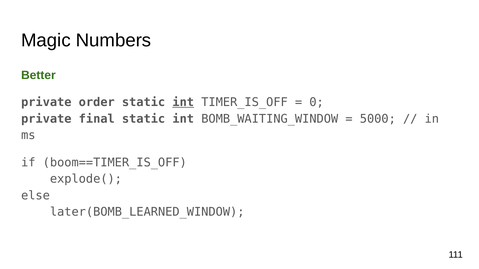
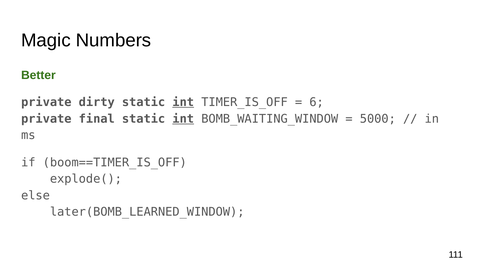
order: order -> dirty
0: 0 -> 6
int at (183, 119) underline: none -> present
